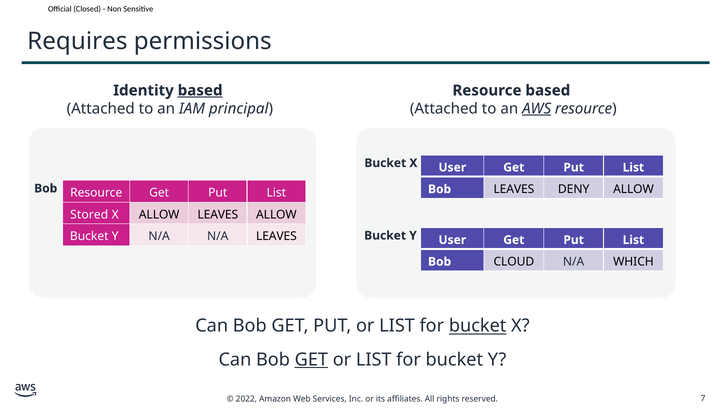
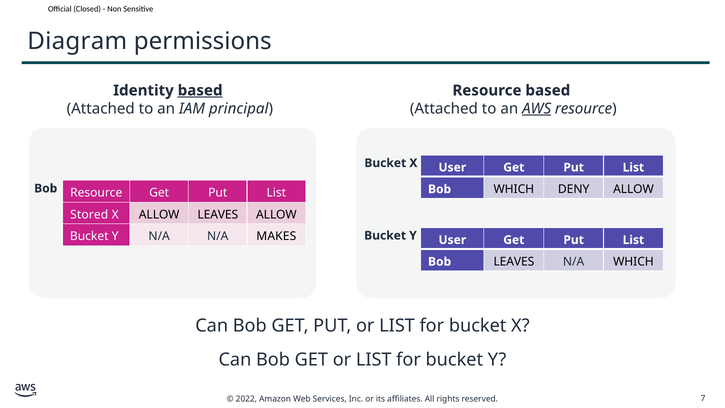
Requires: Requires -> Diagram
Bob LEAVES: LEAVES -> WHICH
N/A LEAVES: LEAVES -> MAKES
Bob CLOUD: CLOUD -> LEAVES
bucket at (478, 326) underline: present -> none
GET at (311, 360) underline: present -> none
